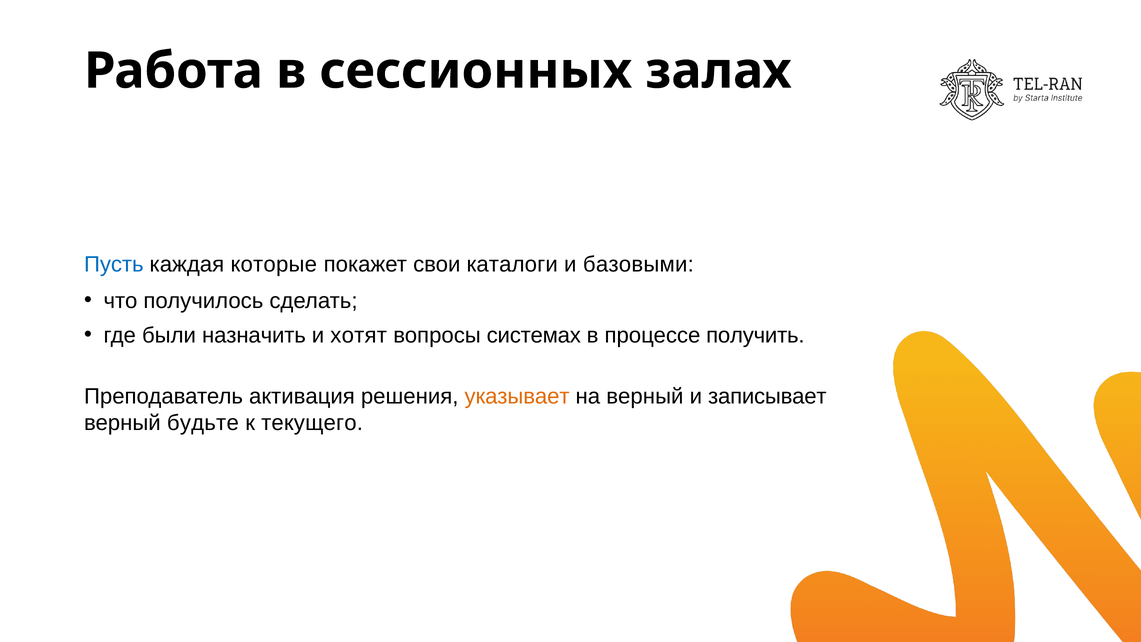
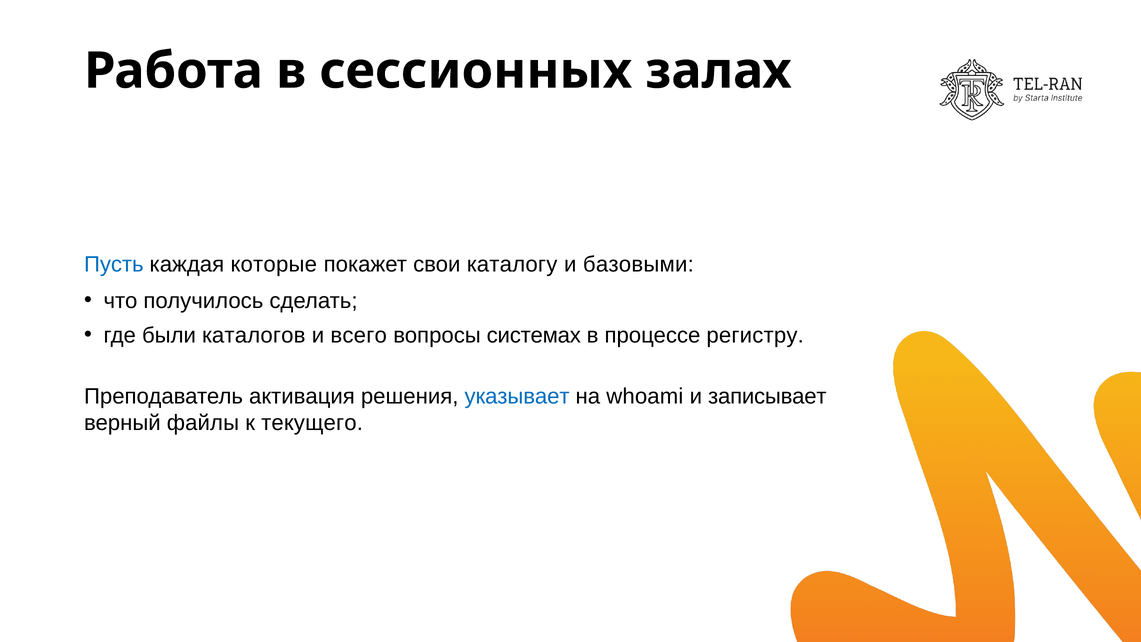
каталоги: каталоги -> каталогу
назначить: назначить -> каталогов
хотят: хотят -> всего
получить: получить -> регистру
указывает colour: orange -> blue
на верный: верный -> whoami
будьте: будьте -> файлы
